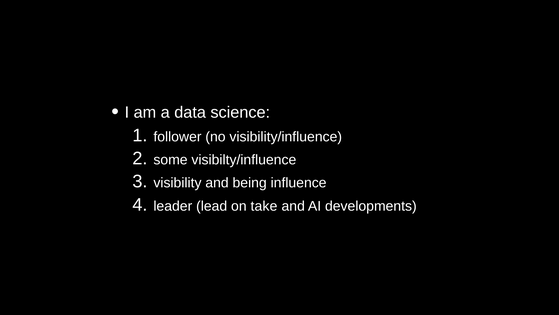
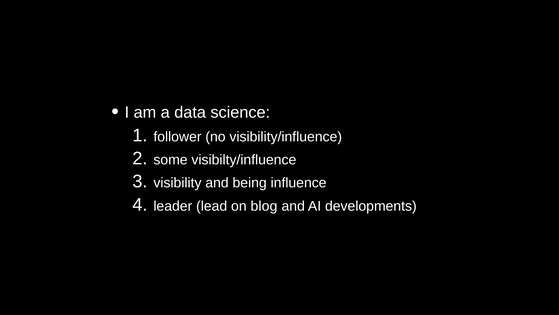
take: take -> blog
